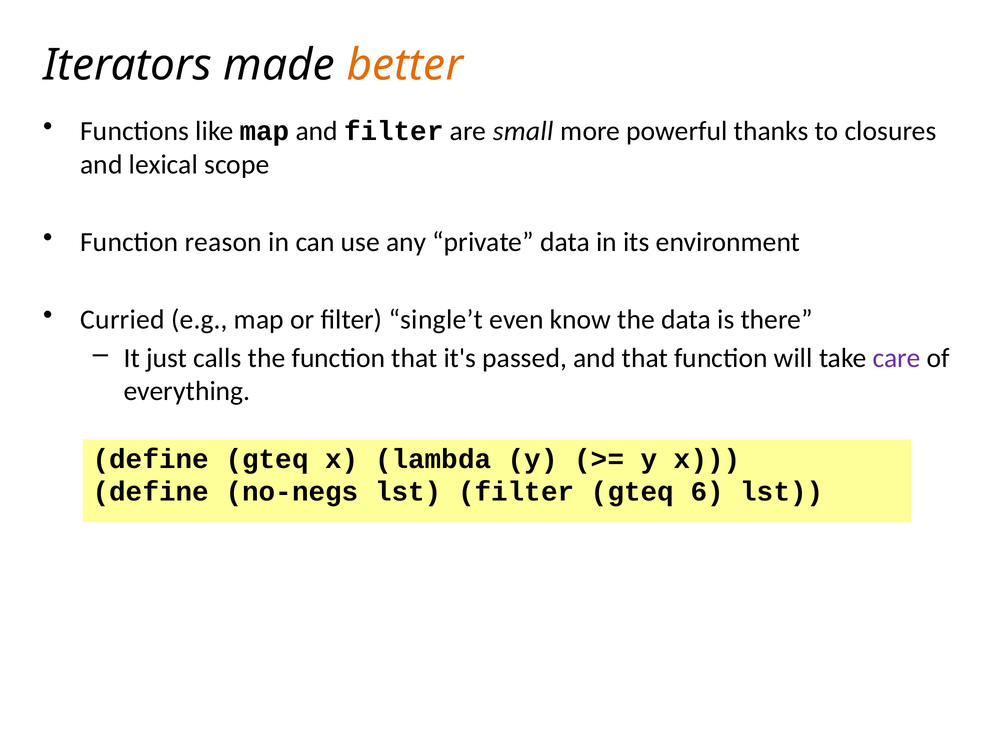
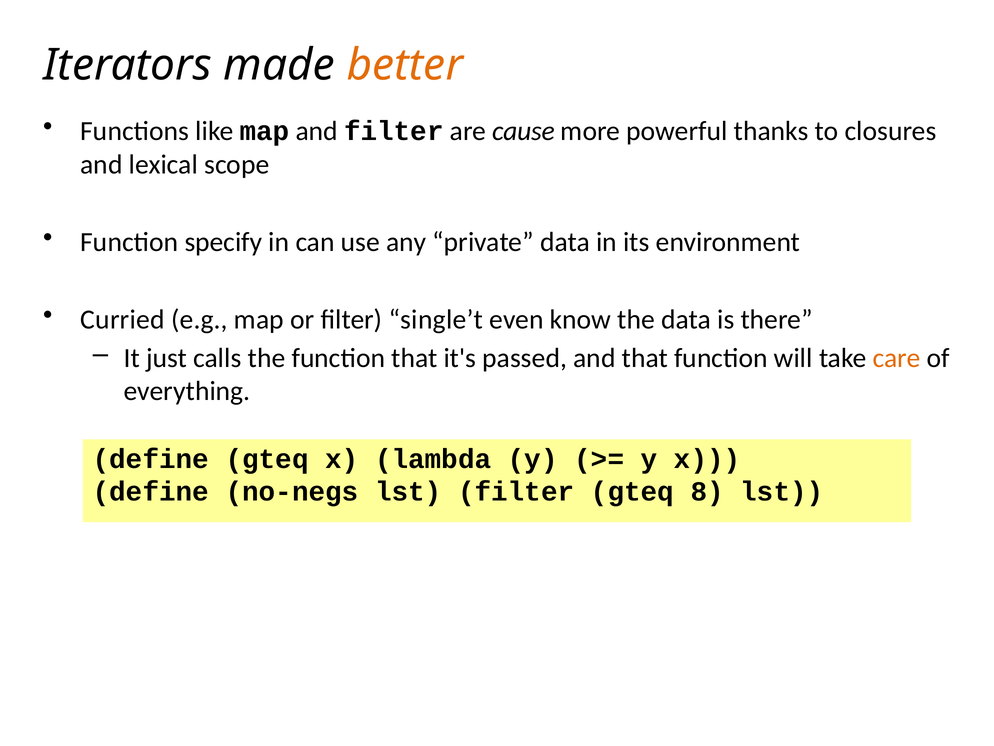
small: small -> cause
reason: reason -> specify
care colour: purple -> orange
6: 6 -> 8
